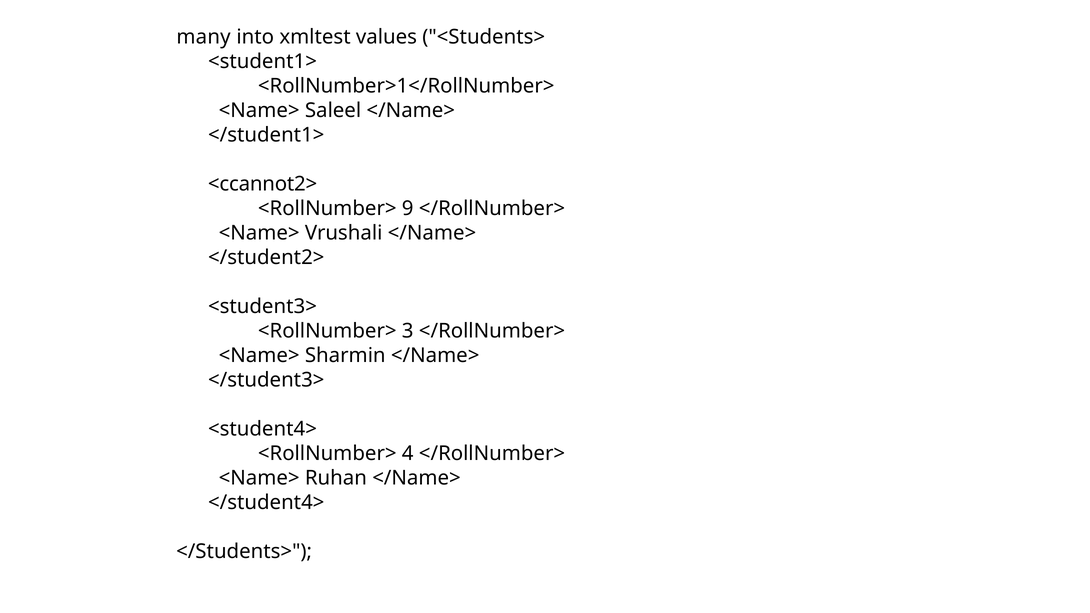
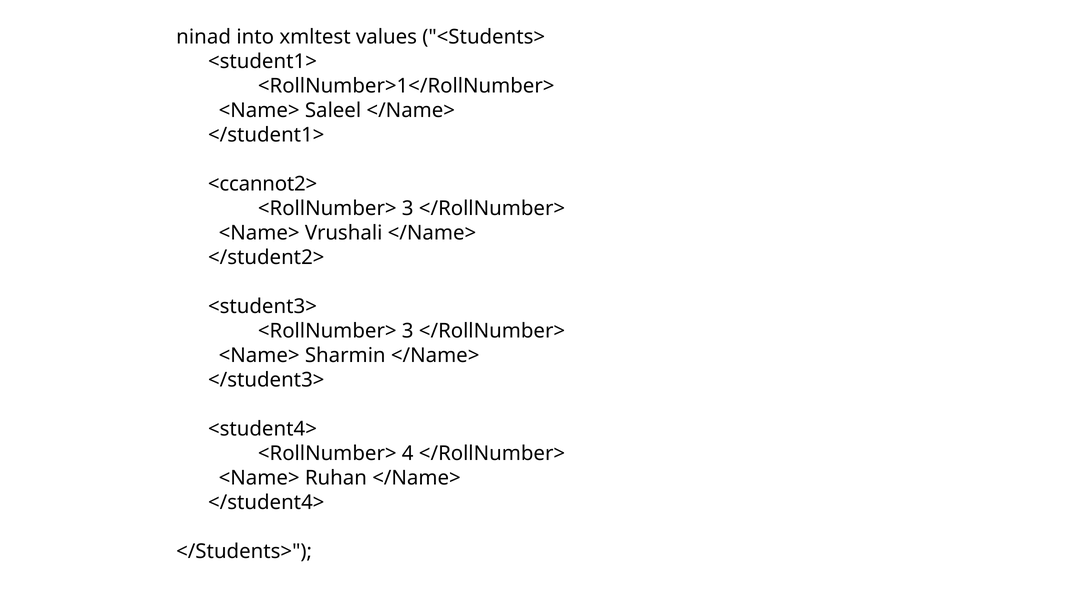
many: many -> ninad
9 at (408, 209): 9 -> 3
